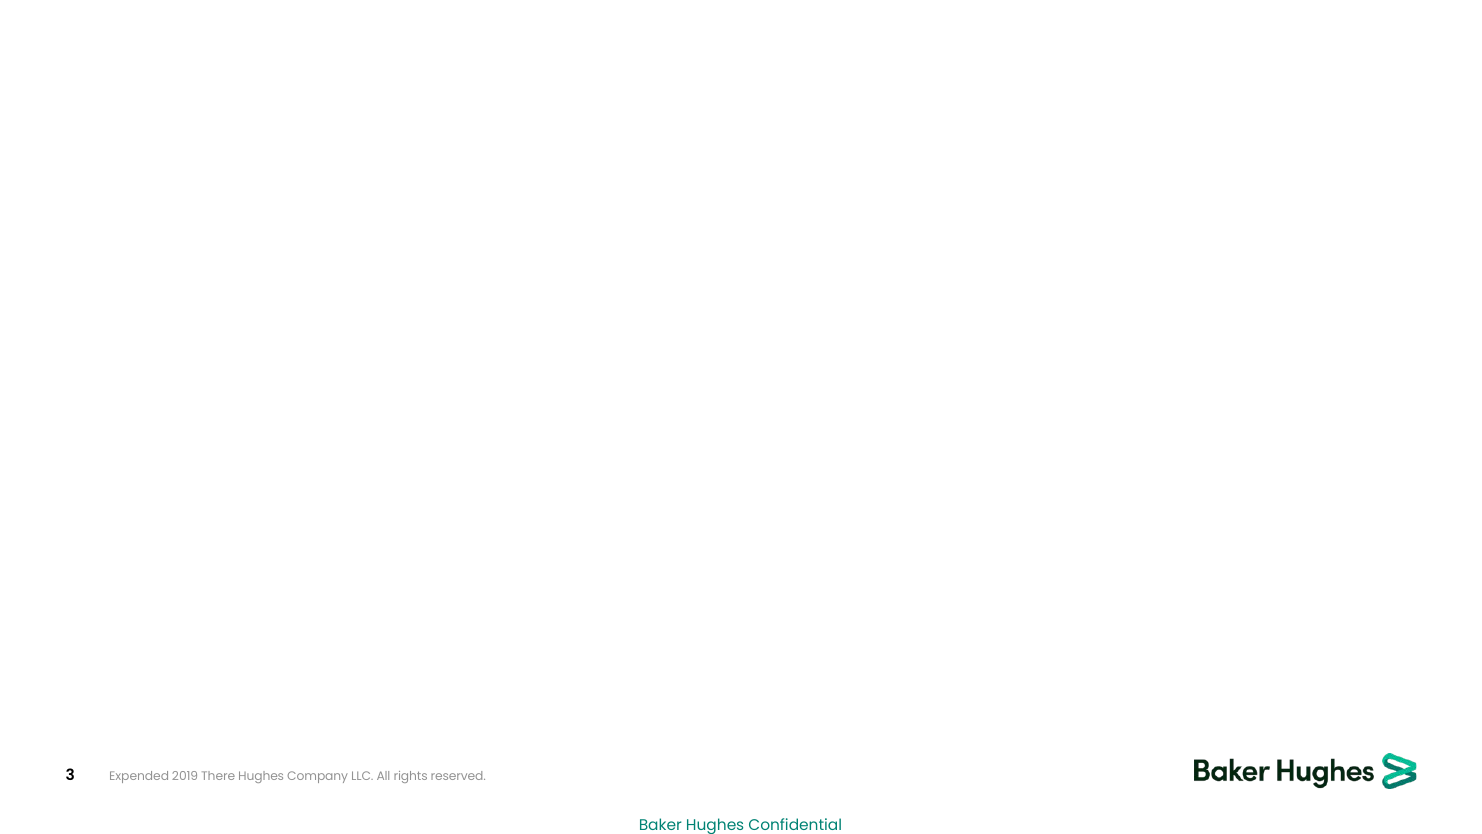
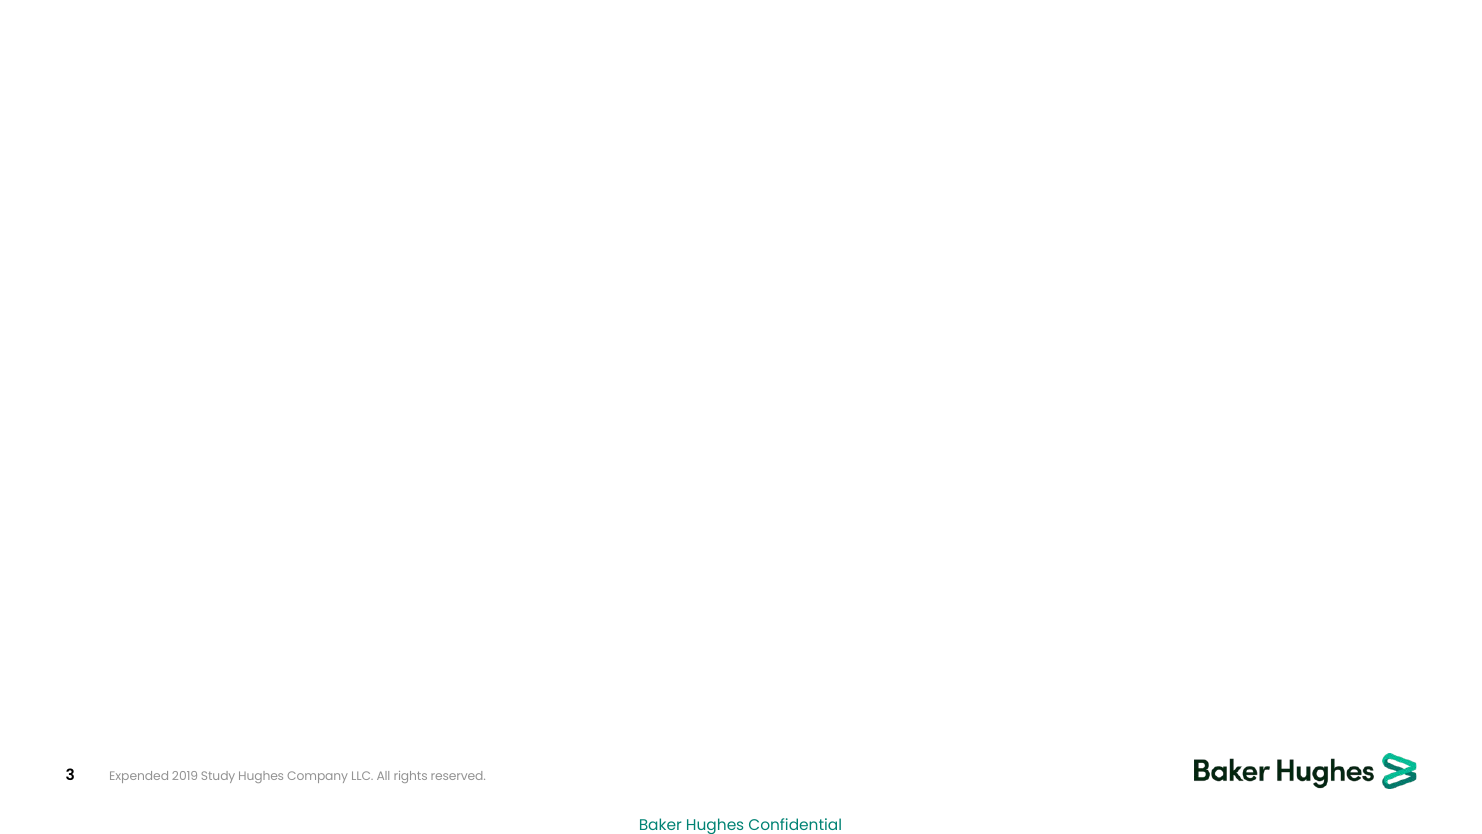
There: There -> Study
